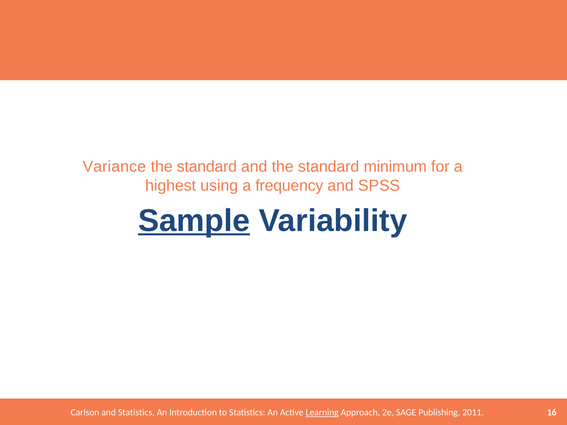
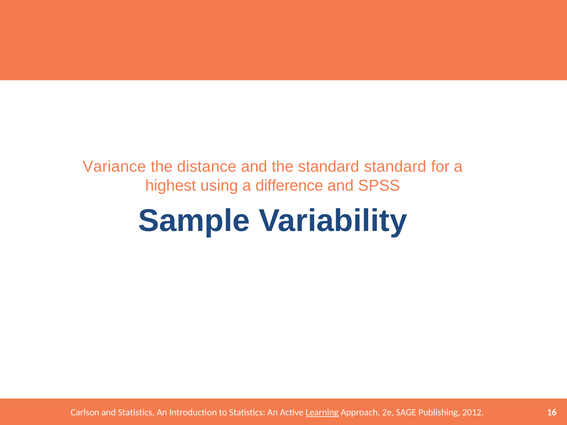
standard at (207, 167): standard -> distance
standard minimum: minimum -> standard
frequency: frequency -> difference
Sample underline: present -> none
2011: 2011 -> 2012
